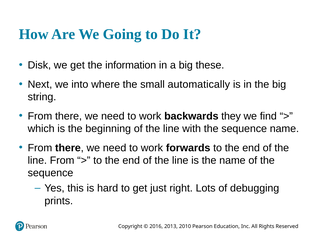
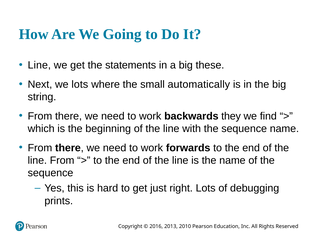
Disk at (39, 65): Disk -> Line
information: information -> statements
we into: into -> lots
